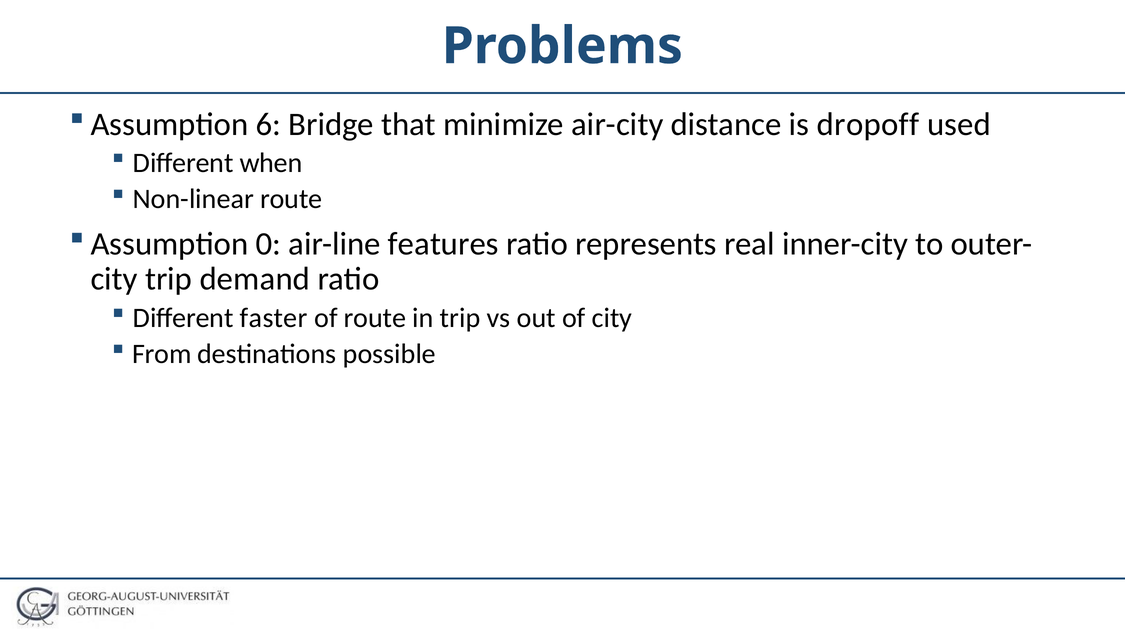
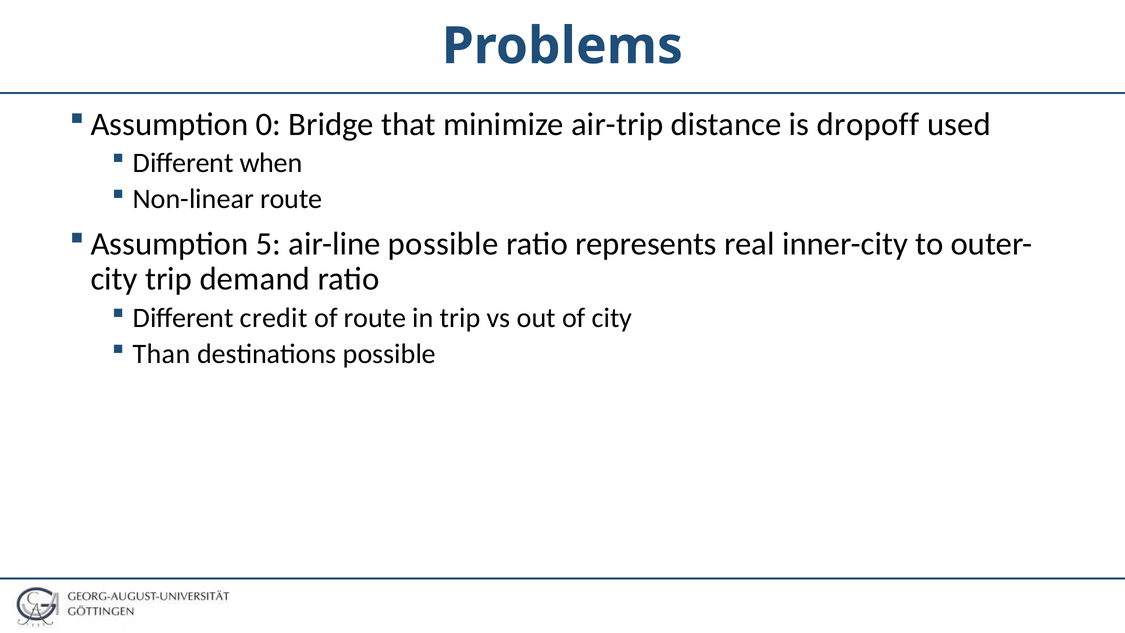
6: 6 -> 0
air-city: air-city -> air-trip
0: 0 -> 5
air-line features: features -> possible
faster: faster -> credit
From: From -> Than
